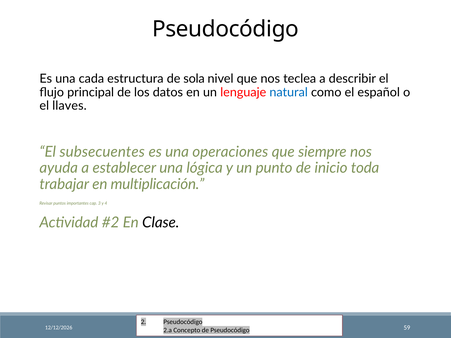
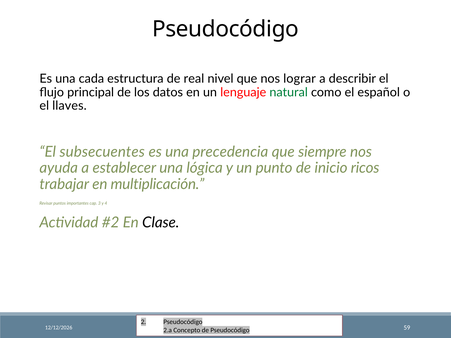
sola: sola -> real
teclea: teclea -> lograr
natural colour: blue -> green
operaciones: operaciones -> precedencia
toda: toda -> ricos
